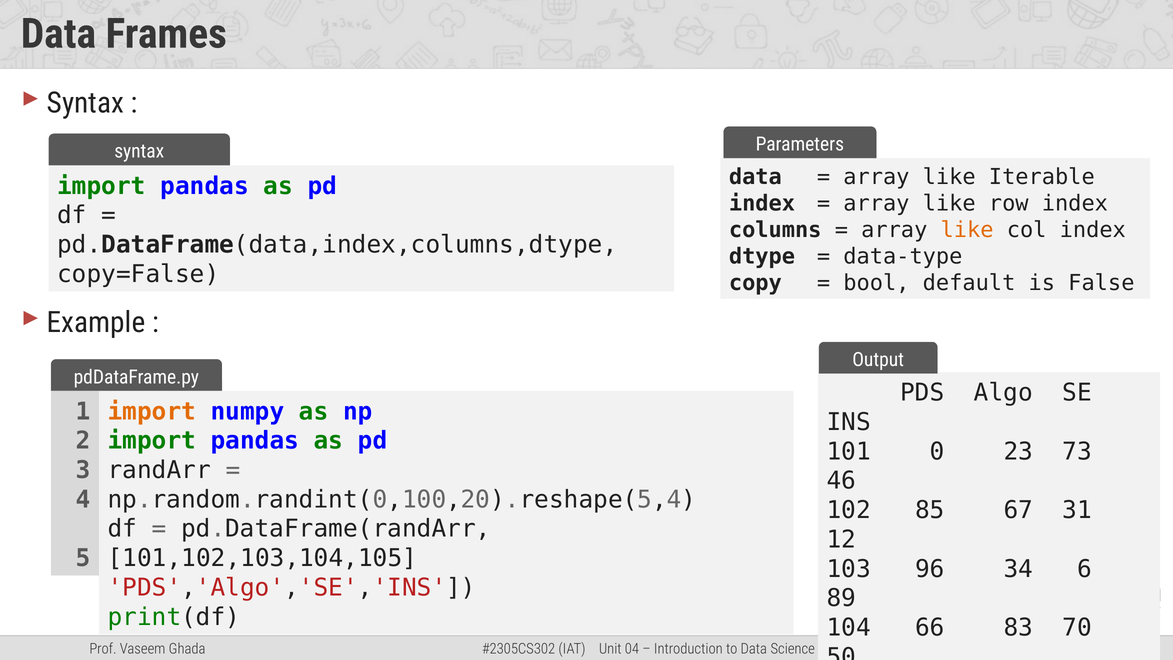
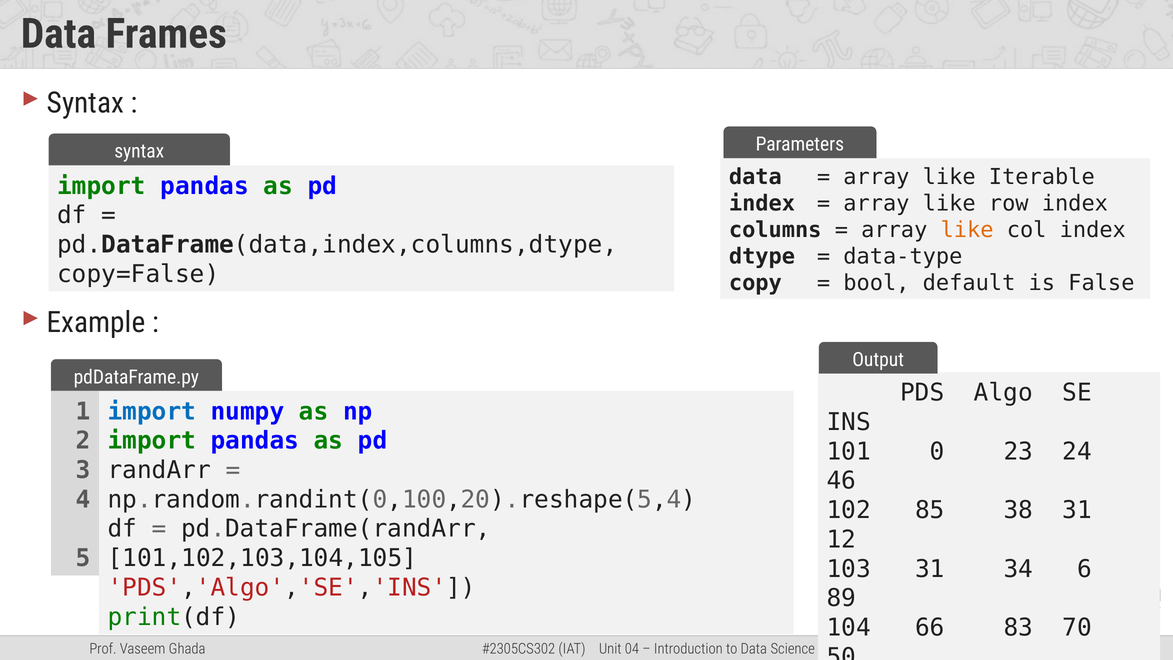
import at (152, 411) colour: orange -> blue
73: 73 -> 24
67: 67 -> 38
103 96: 96 -> 31
